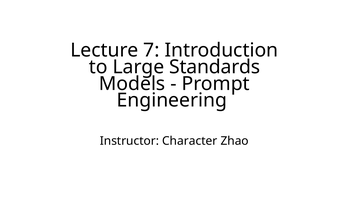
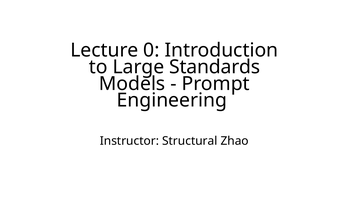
7: 7 -> 0
Character: Character -> Structural
